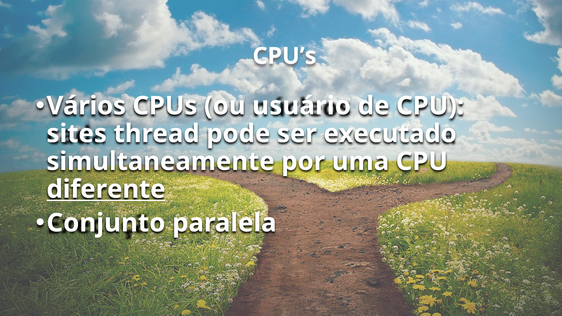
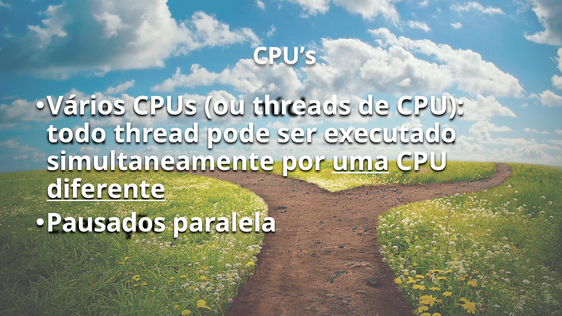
usuário: usuário -> threads
sites: sites -> todo
uma underline: none -> present
Conjunto: Conjunto -> Pausados
